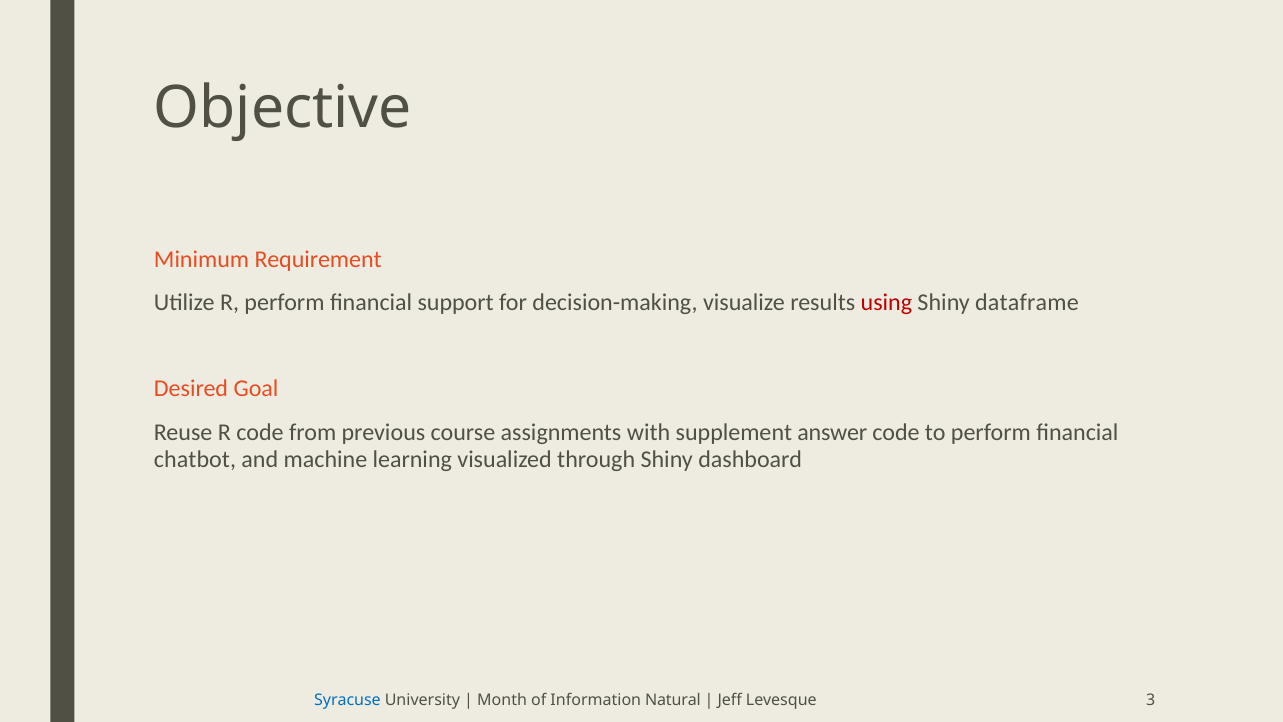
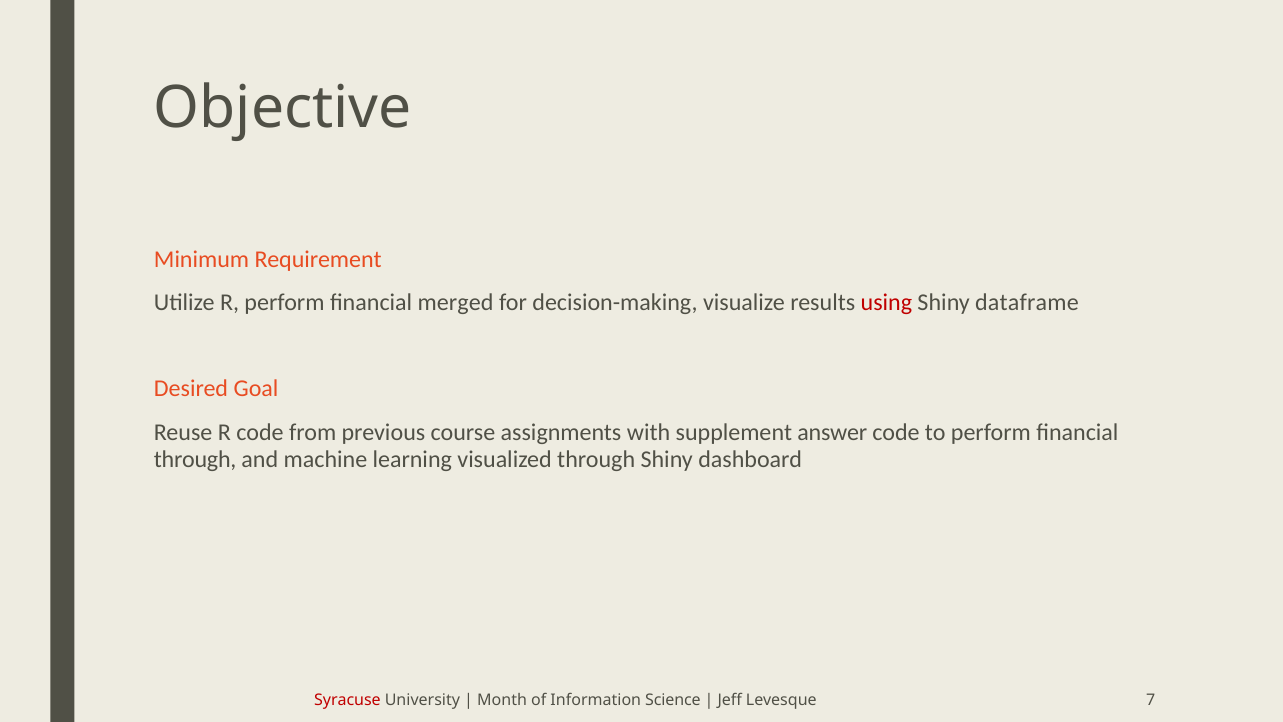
support: support -> merged
chatbot at (195, 459): chatbot -> through
Syracuse colour: blue -> red
Natural: Natural -> Science
3: 3 -> 7
